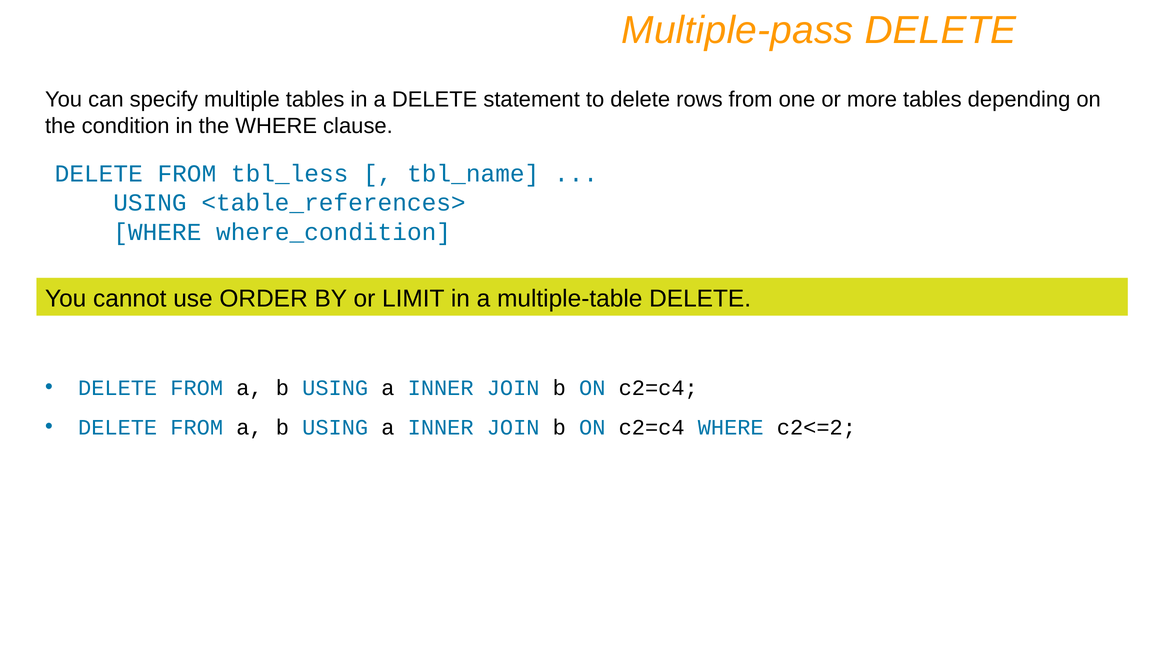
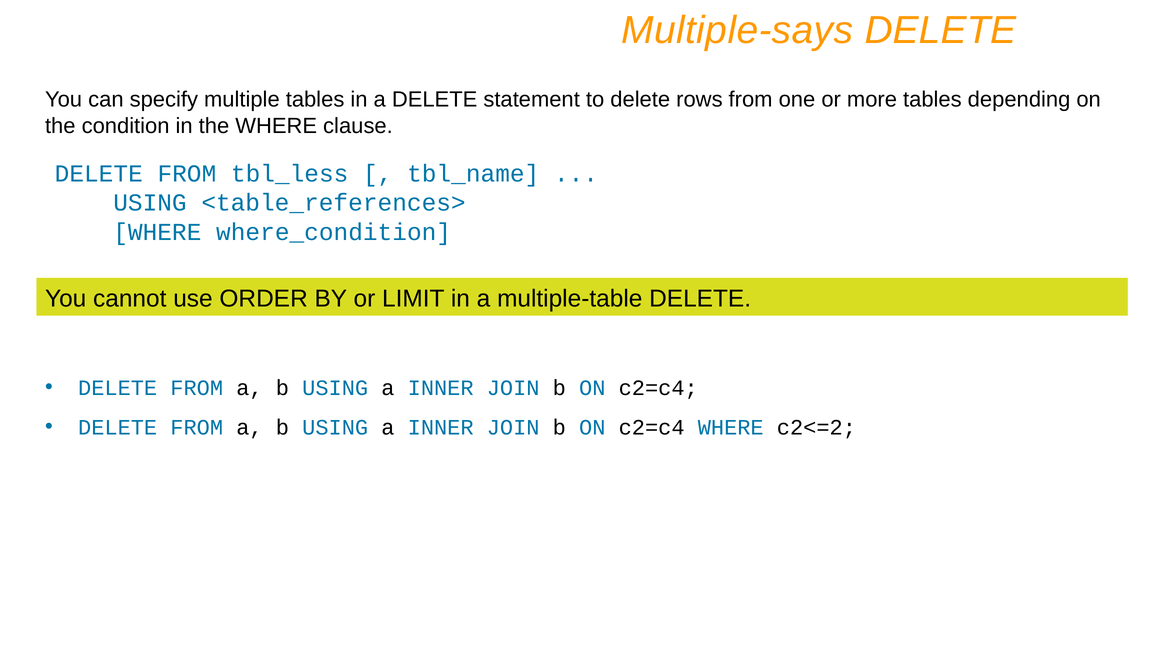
Multiple-pass: Multiple-pass -> Multiple-says
